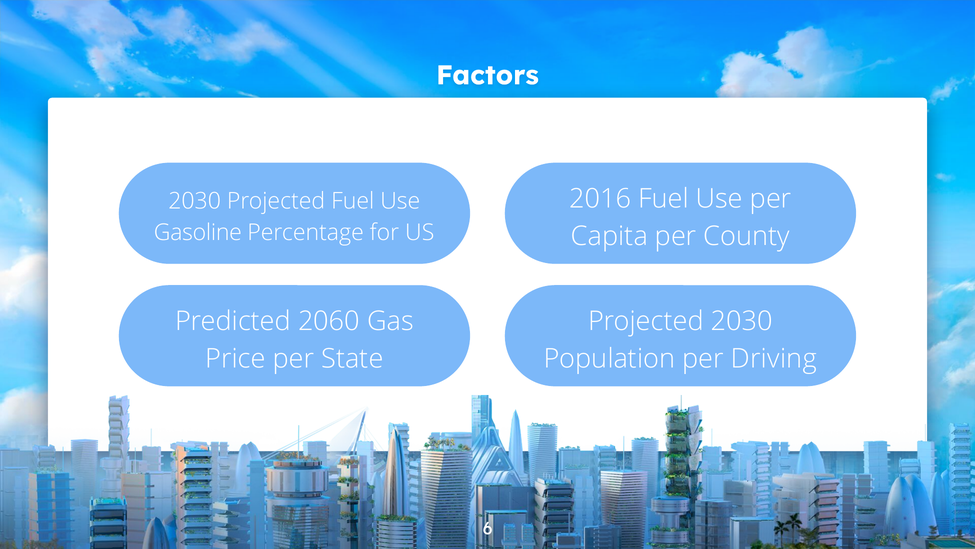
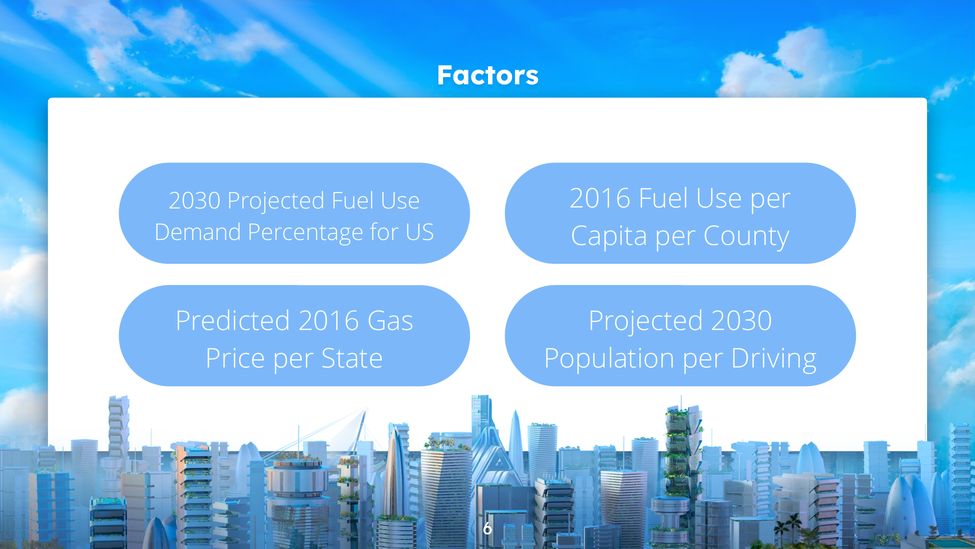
Gasoline: Gasoline -> Demand
Predicted 2060: 2060 -> 2016
